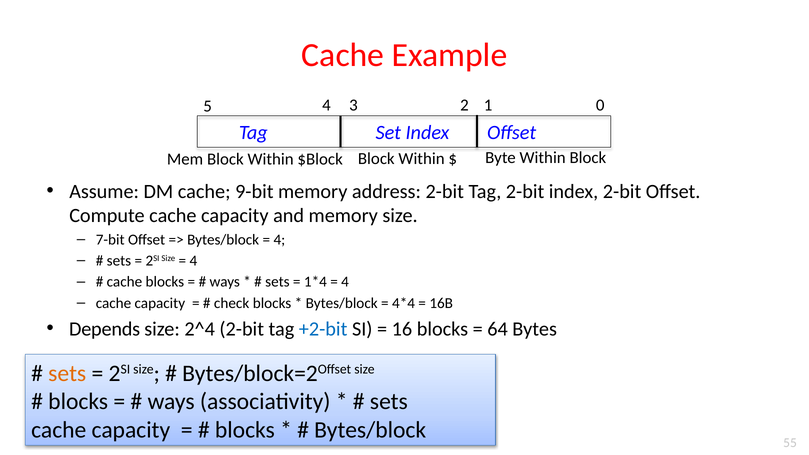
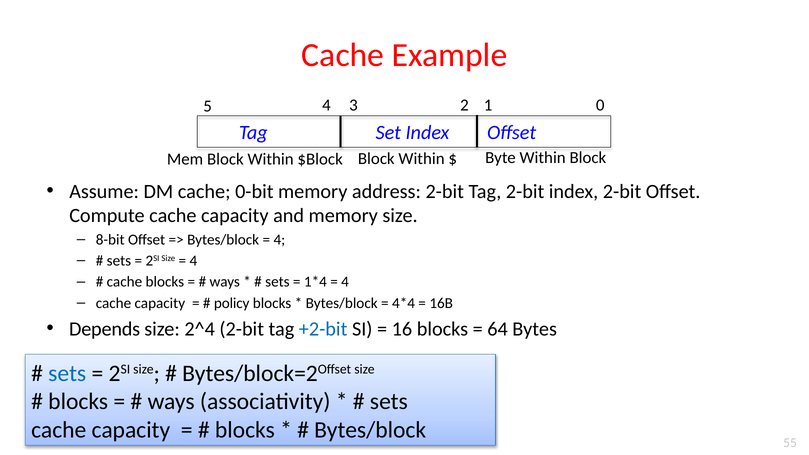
9-bit: 9-bit -> 0-bit
7-bit: 7-bit -> 8-bit
check: check -> policy
sets at (67, 373) colour: orange -> blue
